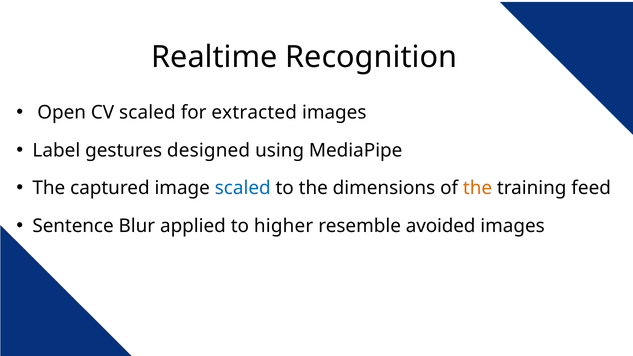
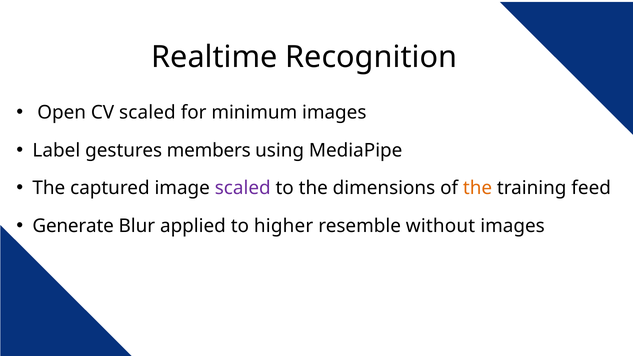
extracted: extracted -> minimum
designed: designed -> members
scaled at (243, 188) colour: blue -> purple
Sentence: Sentence -> Generate
avoided: avoided -> without
